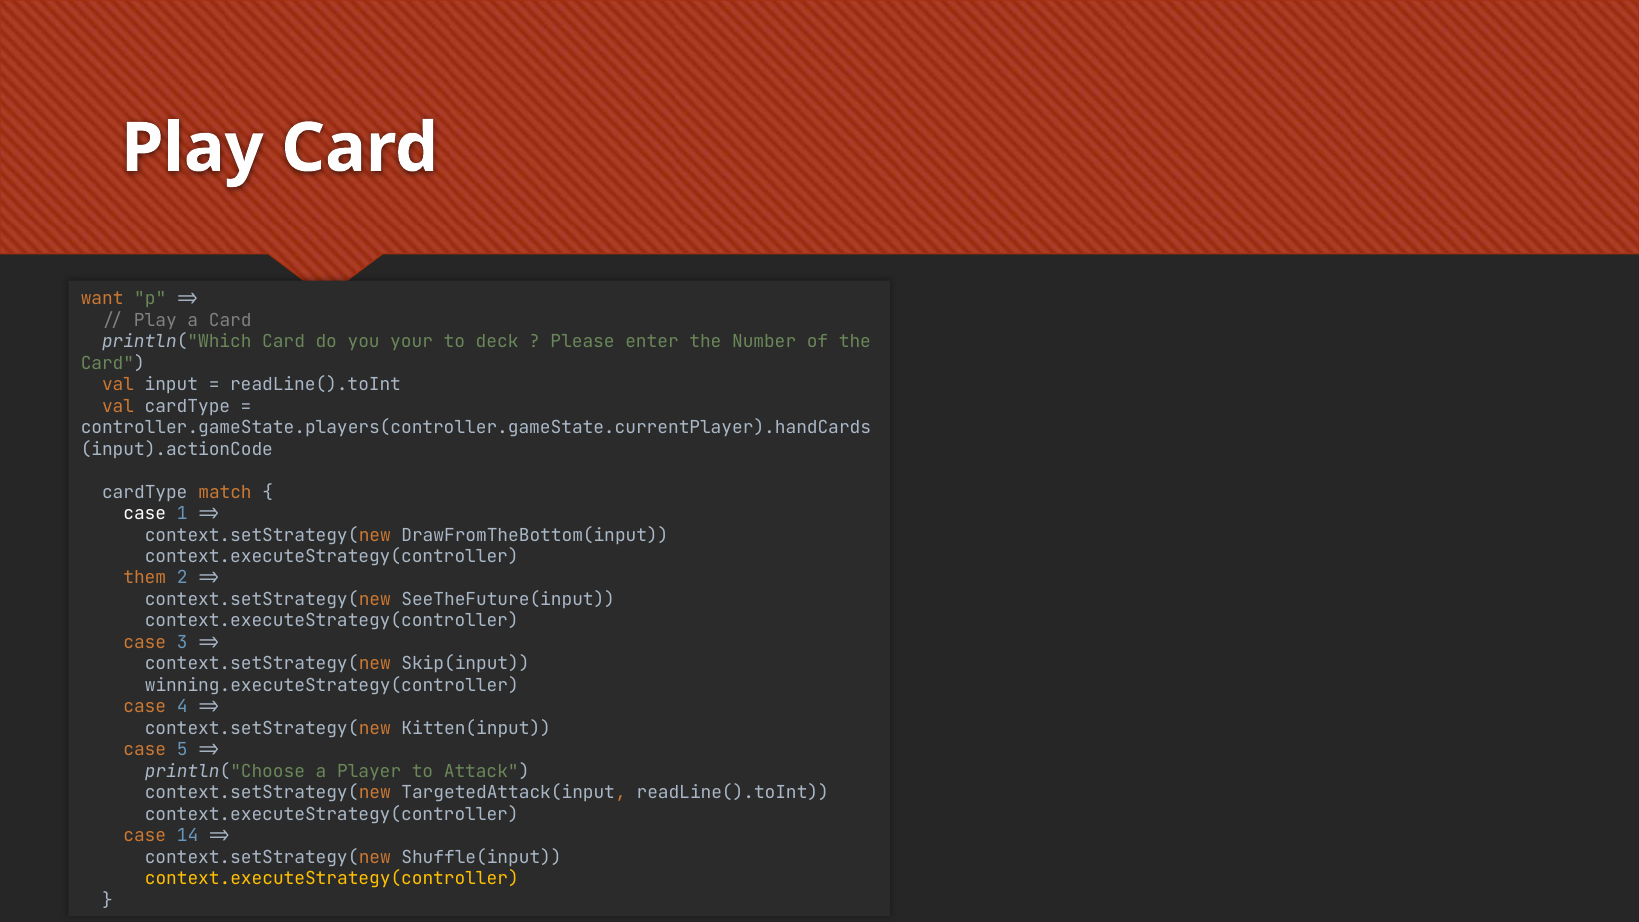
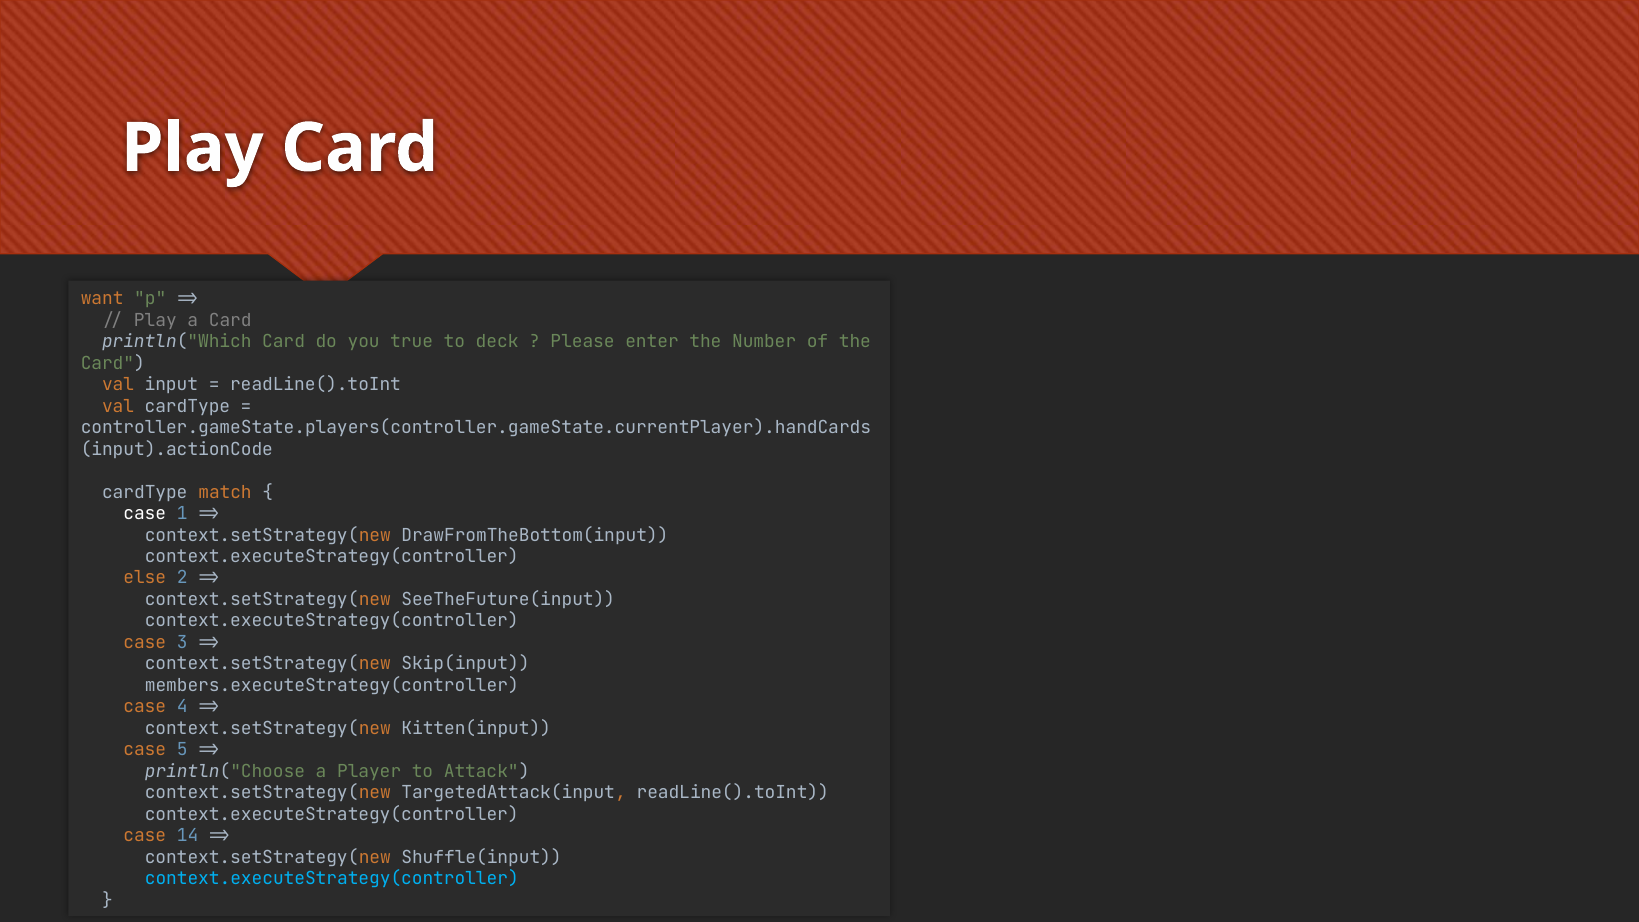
your: your -> true
them: them -> else
winning.executeStrategy(controller: winning.executeStrategy(controller -> members.executeStrategy(controller
context.executeStrategy(controller at (332, 879) colour: yellow -> light blue
